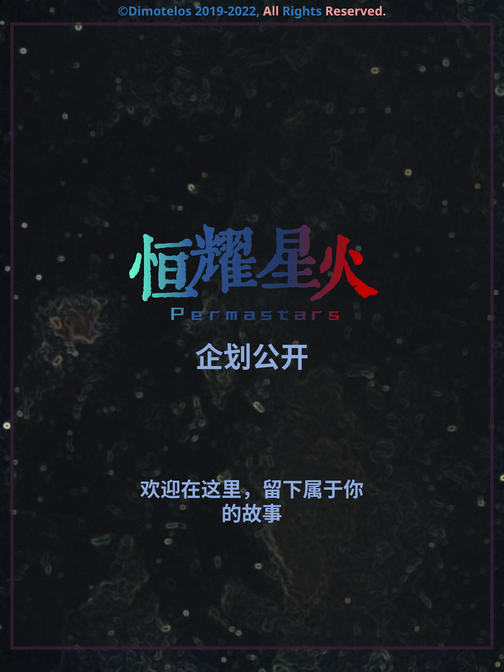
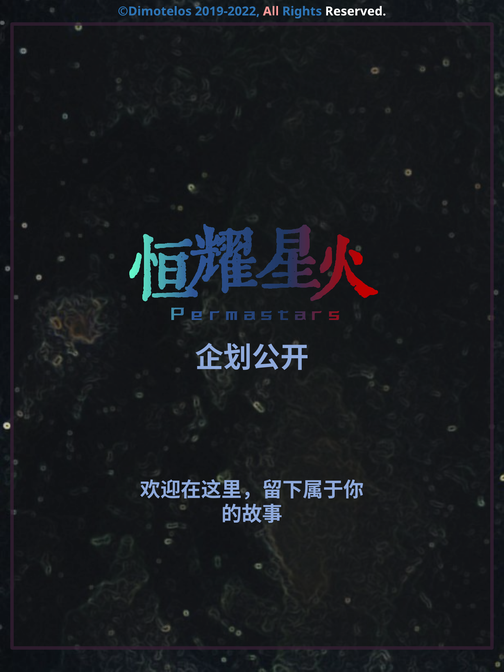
Reserved colour: pink -> white
